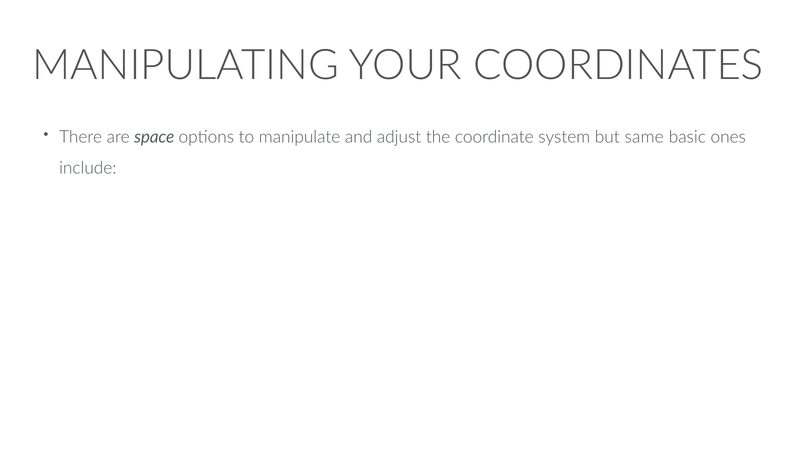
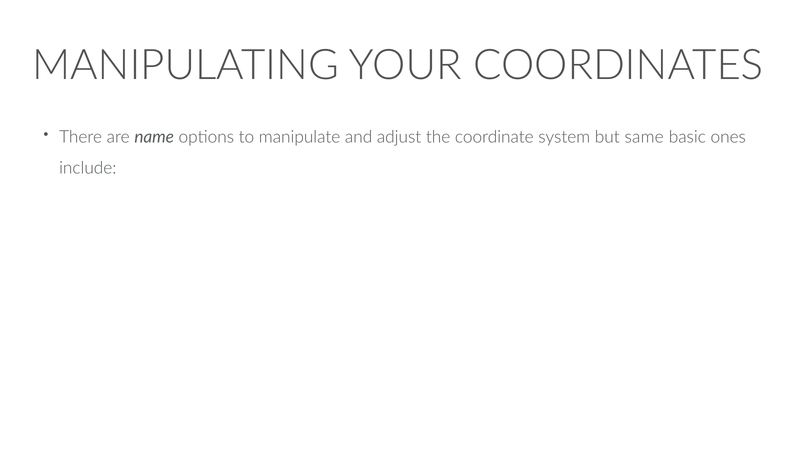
space: space -> name
